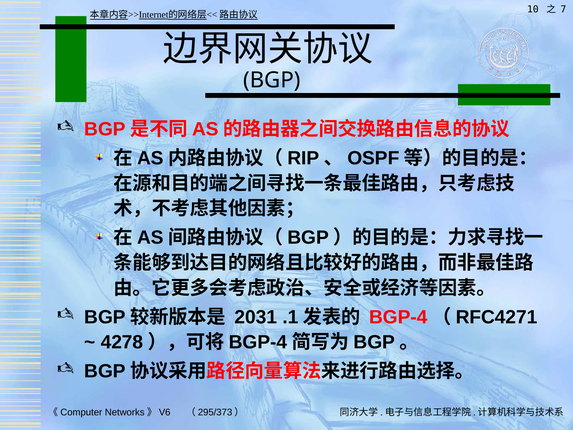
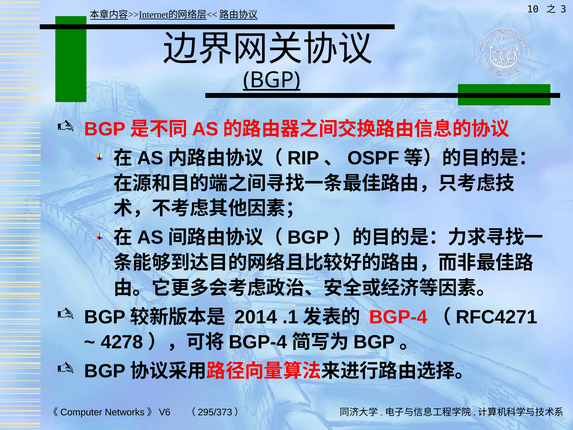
7: 7 -> 3
BGP underline: none -> present
2031: 2031 -> 2014
